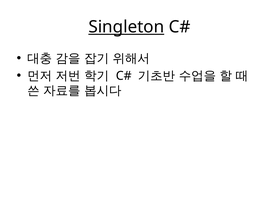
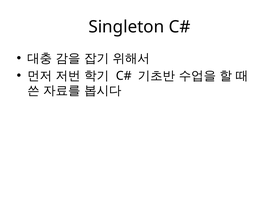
Singleton underline: present -> none
